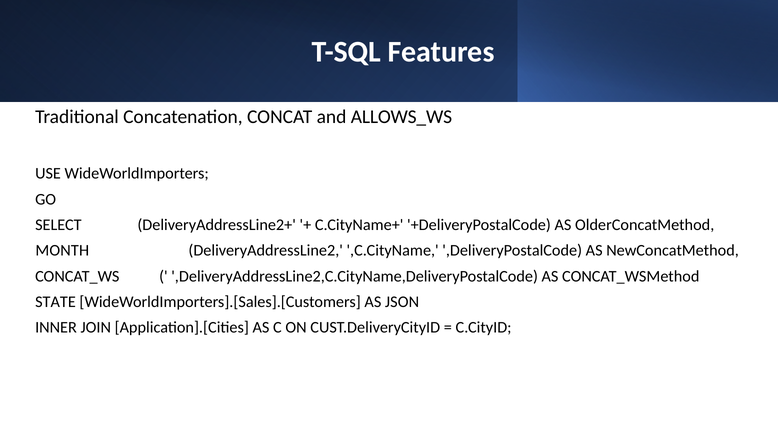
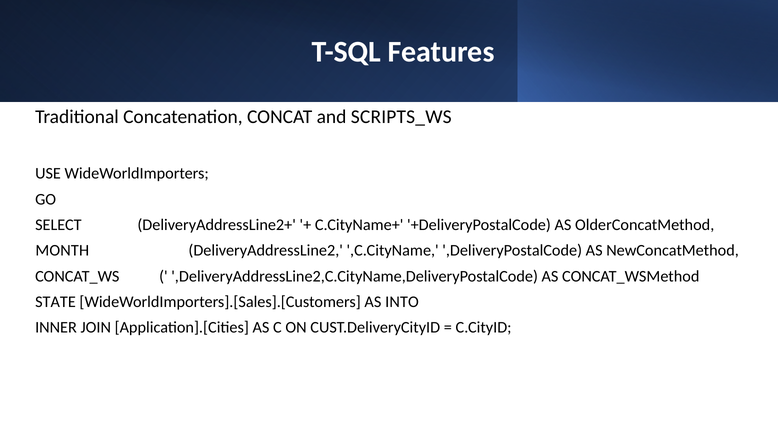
ALLOWS_WS: ALLOWS_WS -> SCRIPTS_WS
JSON: JSON -> INTO
